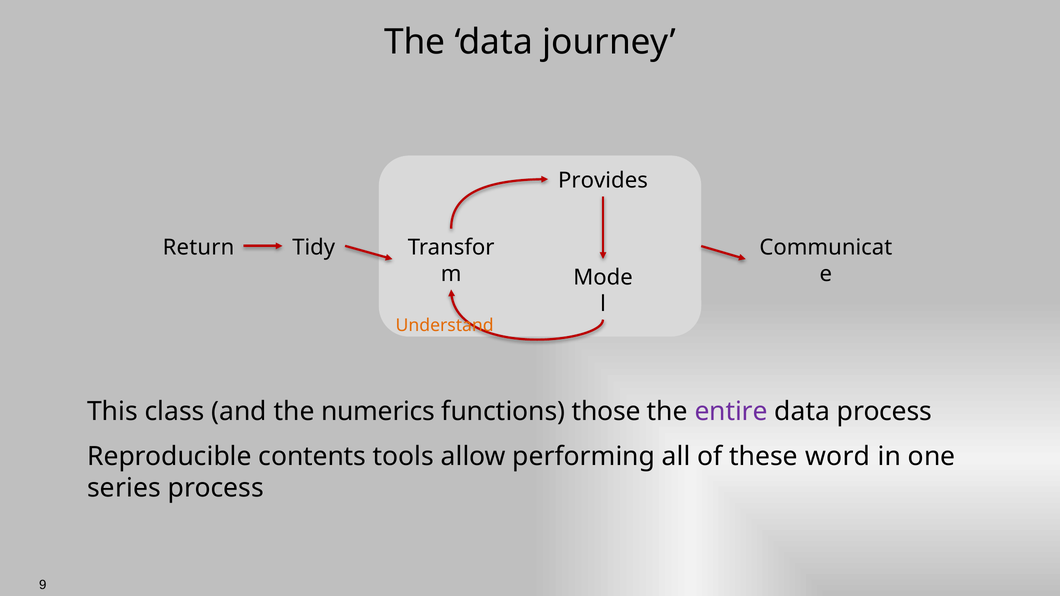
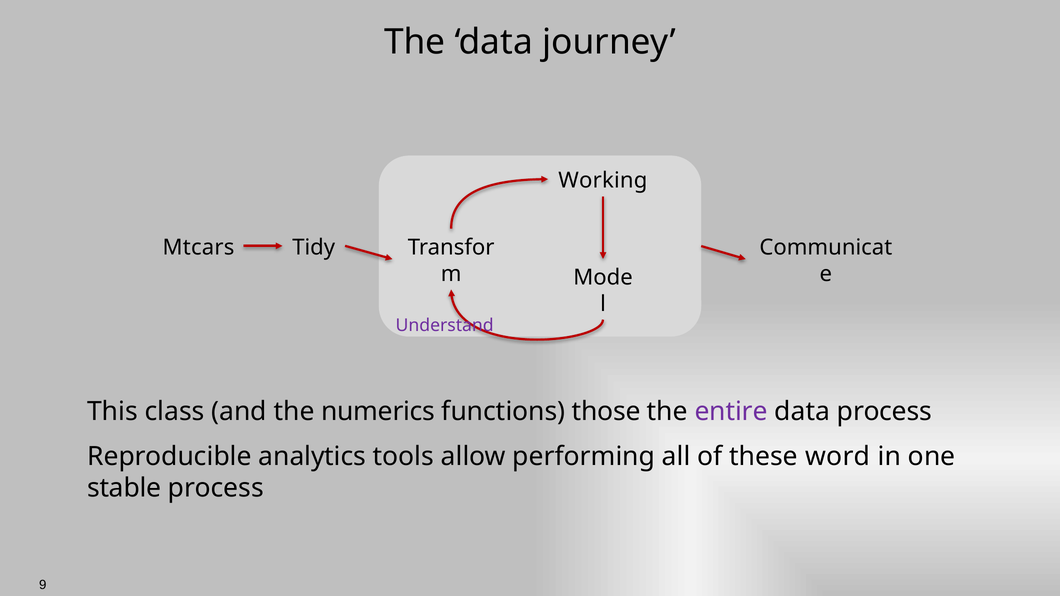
Provides: Provides -> Working
Return: Return -> Mtcars
Understand colour: orange -> purple
contents: contents -> analytics
series: series -> stable
